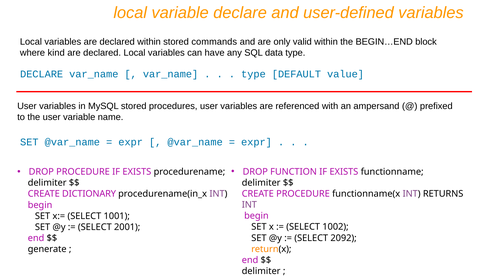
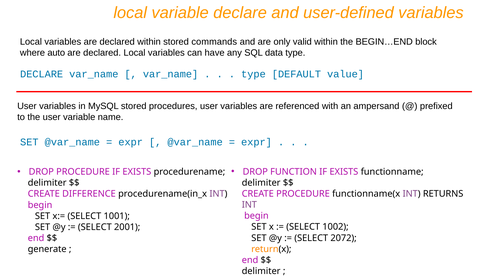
kind: kind -> auto
DICTIONARY: DICTIONARY -> DIFFERENCE
2092: 2092 -> 2072
